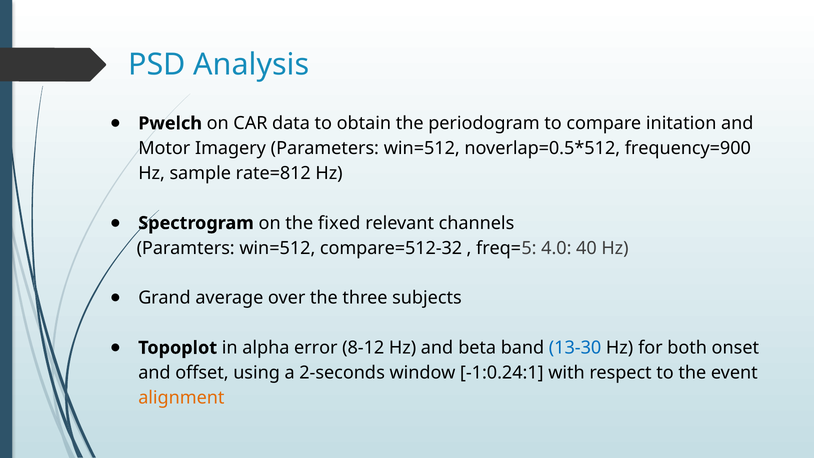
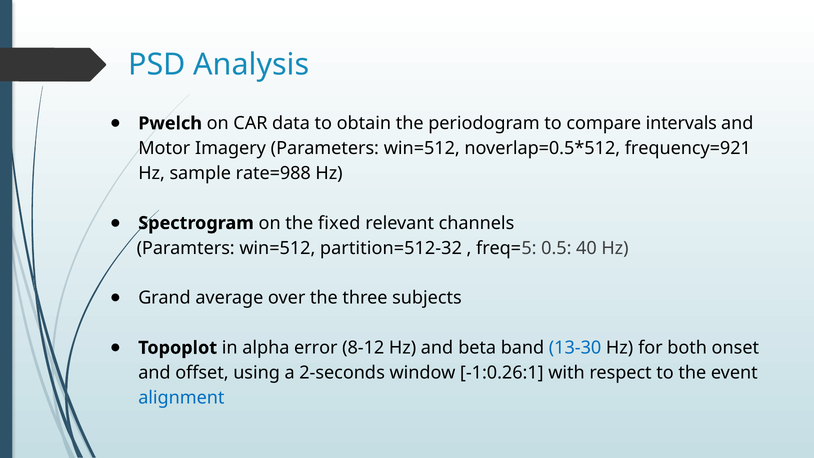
initation: initation -> intervals
frequency=900: frequency=900 -> frequency=921
rate=812: rate=812 -> rate=988
compare=512-32: compare=512-32 -> partition=512-32
4.0: 4.0 -> 0.5
-1:0.24:1: -1:0.24:1 -> -1:0.26:1
alignment colour: orange -> blue
